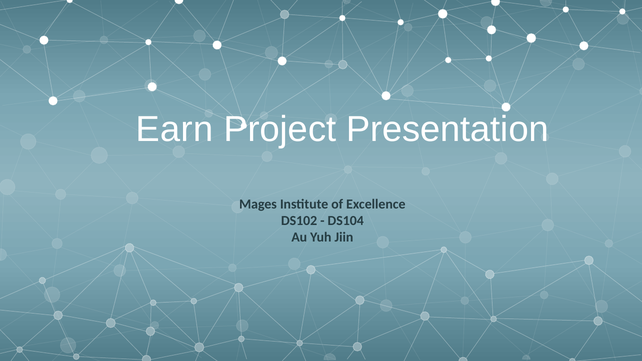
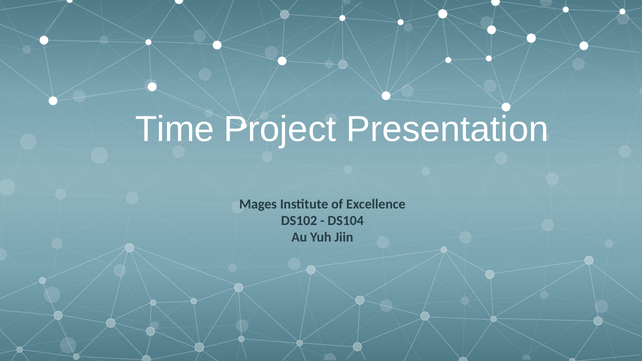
Earn: Earn -> Time
